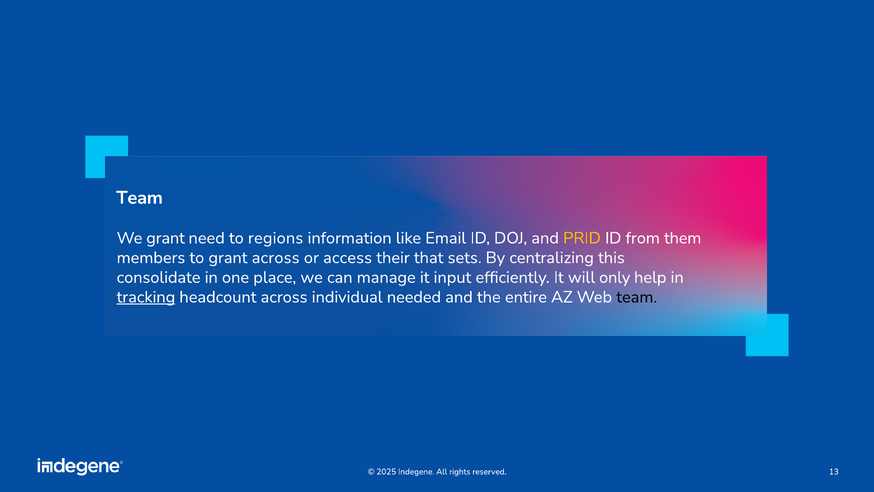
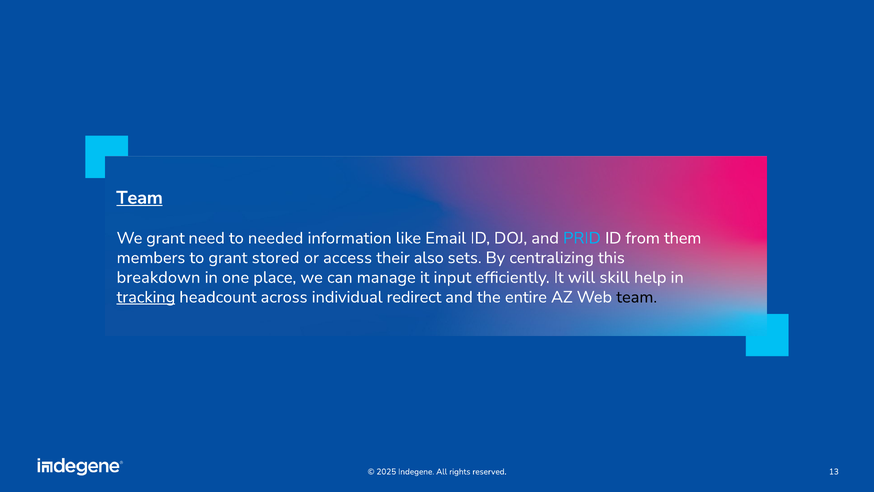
Team at (140, 198) underline: none -> present
regions: regions -> needed
PRID colour: yellow -> light blue
grant across: across -> stored
that: that -> also
consolidate: consolidate -> breakdown
only: only -> skill
needed: needed -> redirect
